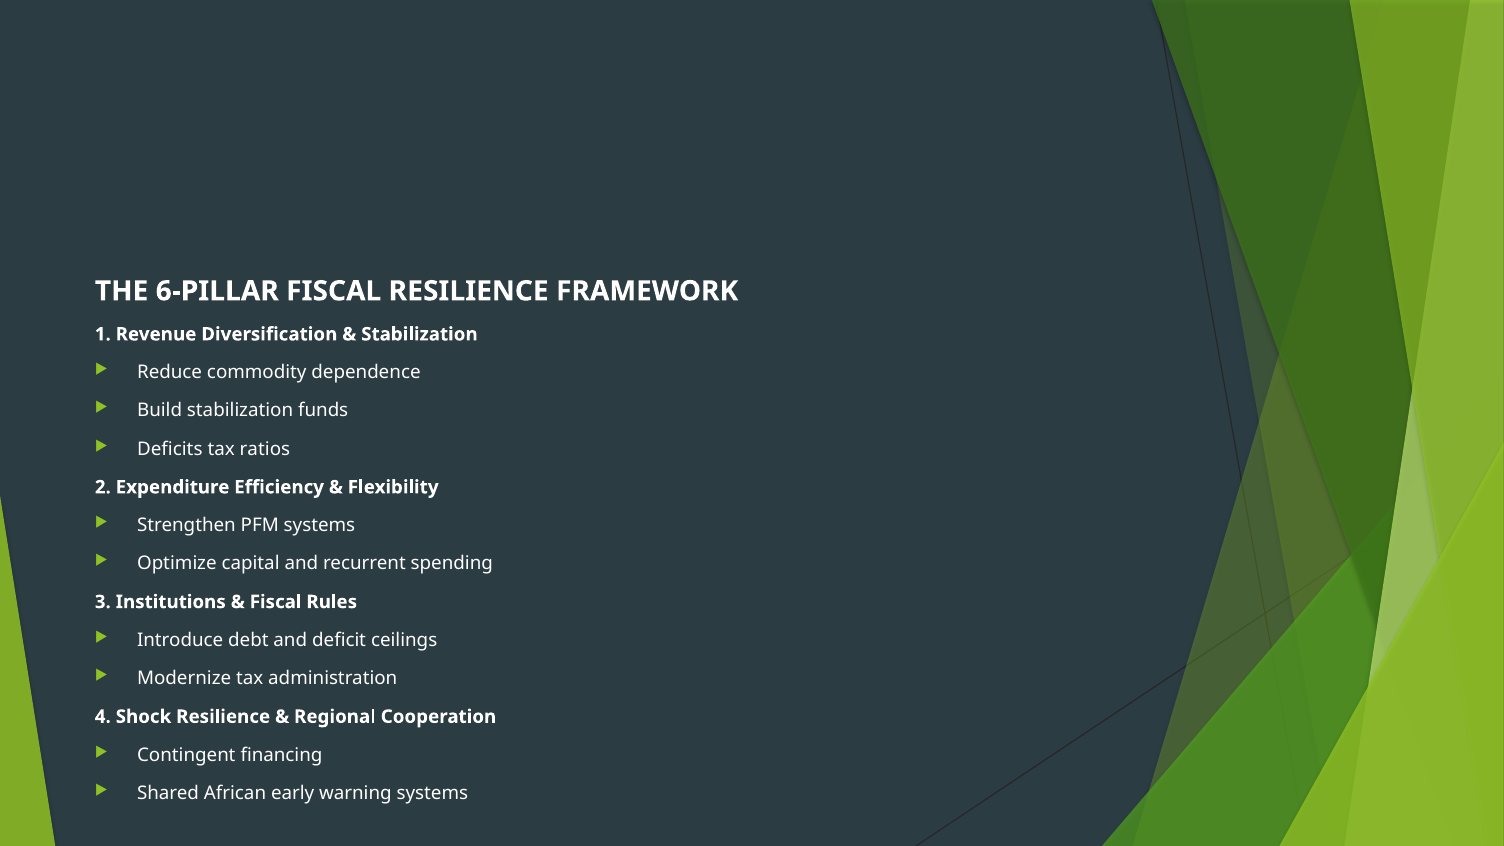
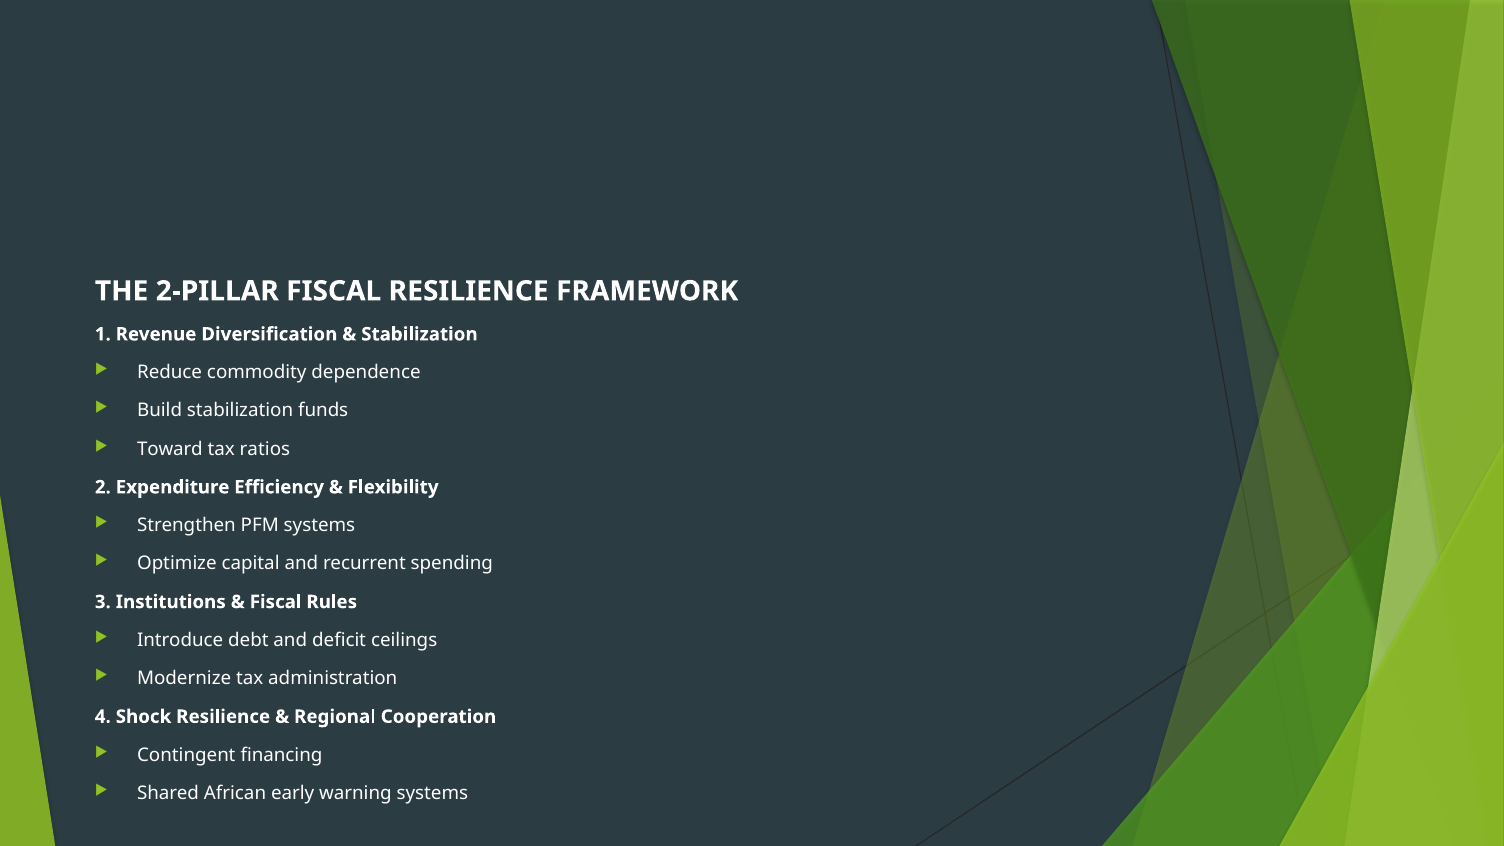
6-PILLAR: 6-PILLAR -> 2-PILLAR
Deficits: Deficits -> Toward
